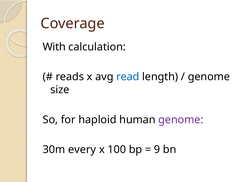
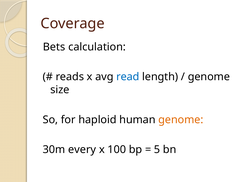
With: With -> Bets
genome at (181, 120) colour: purple -> orange
9: 9 -> 5
